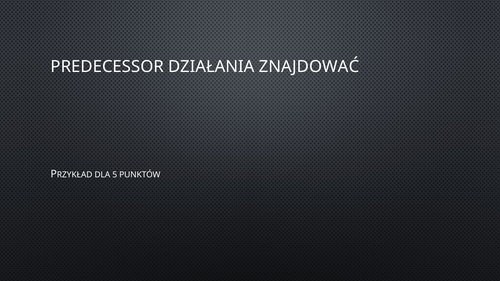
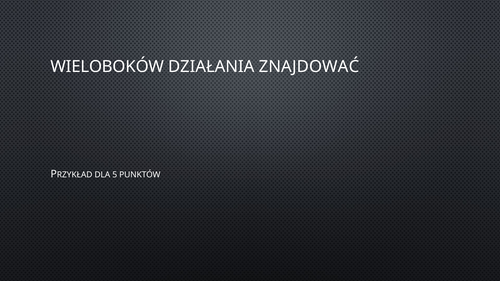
PREDECESSOR: PREDECESSOR -> WIELOBOKÓW
